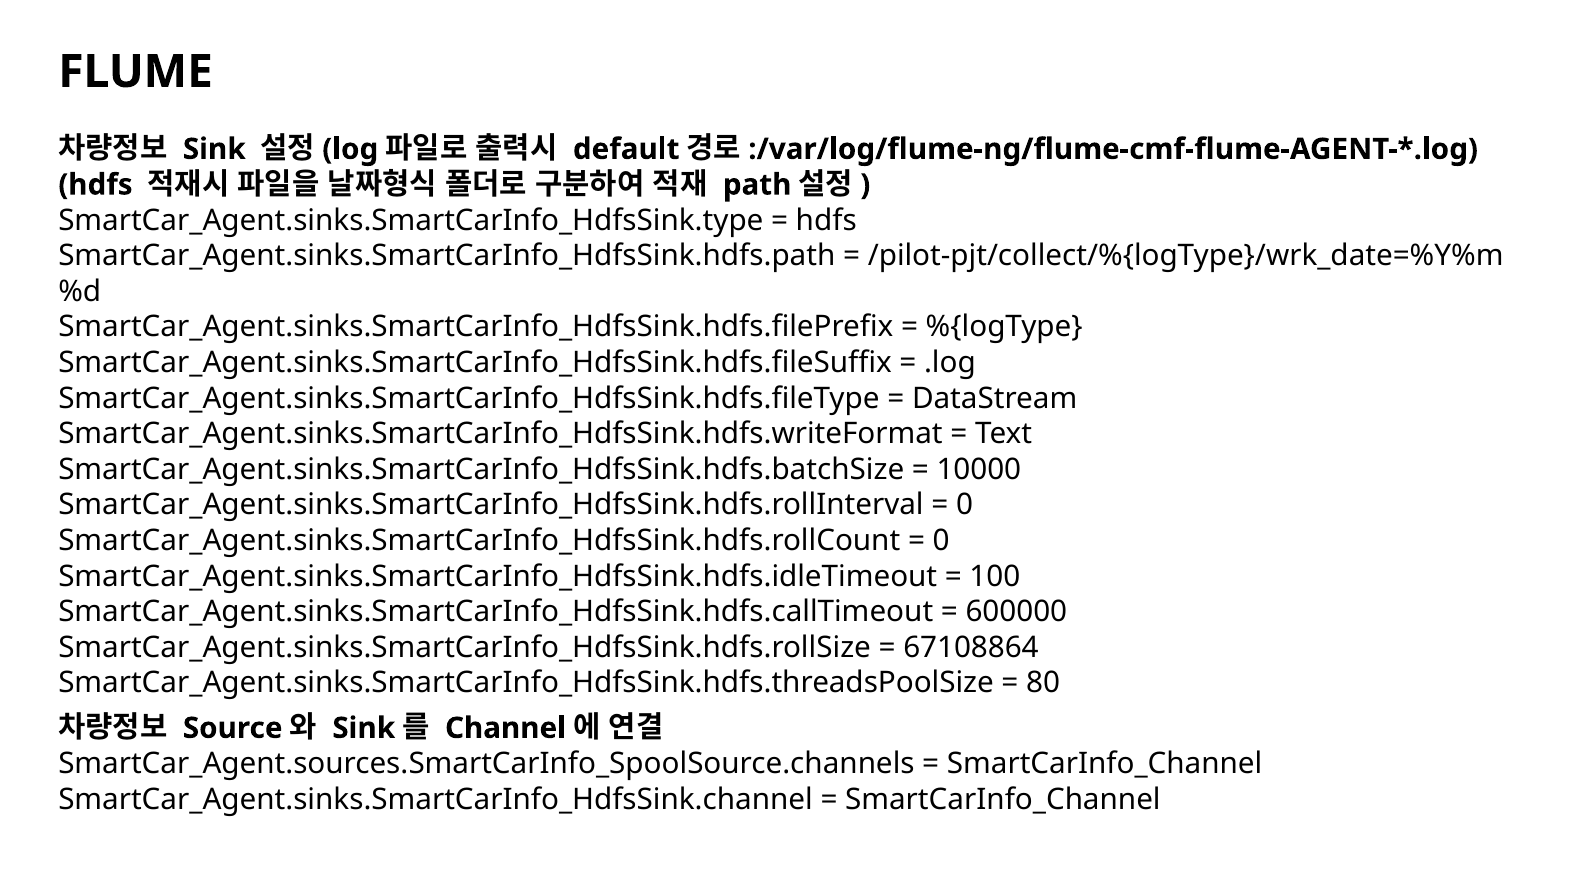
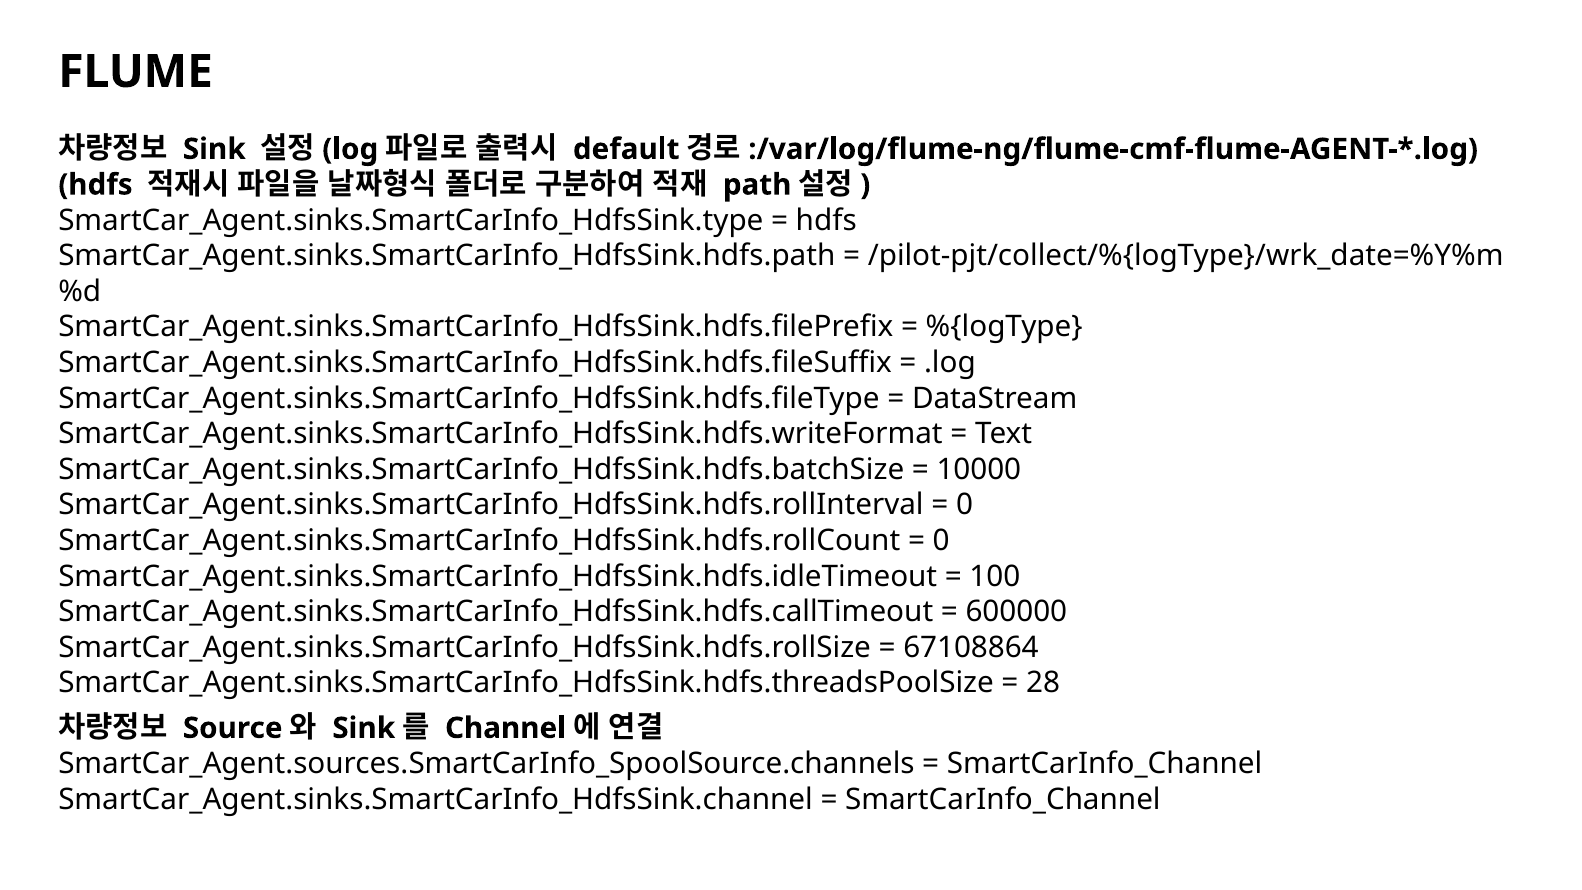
80: 80 -> 28
